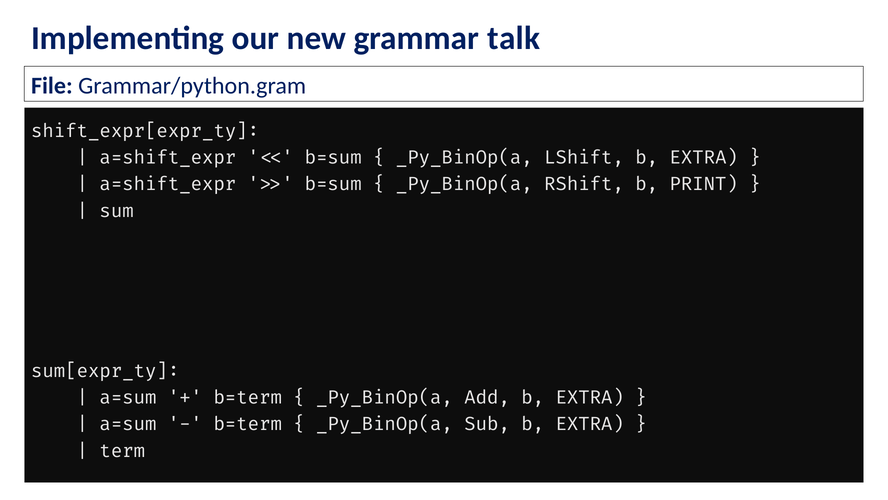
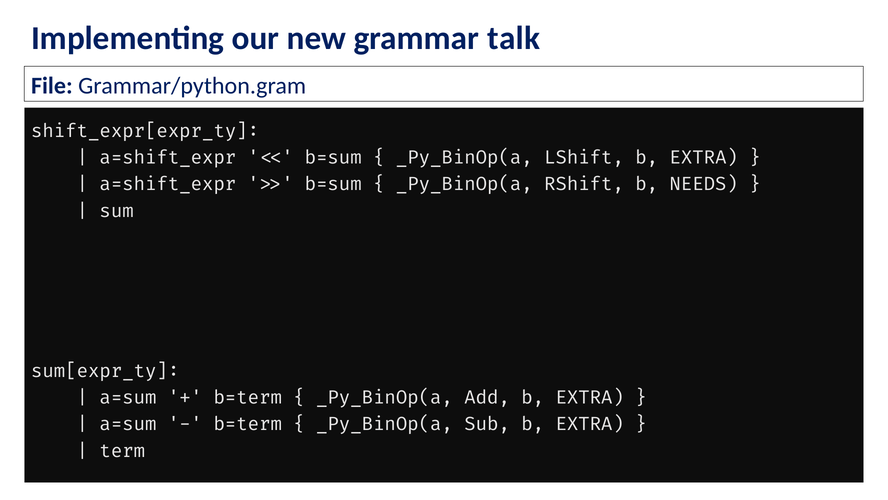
PRINT: PRINT -> NEEDS
